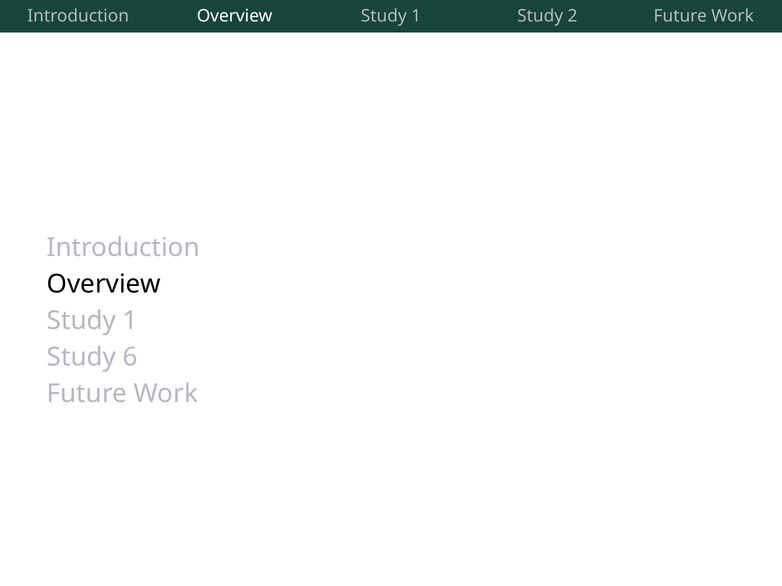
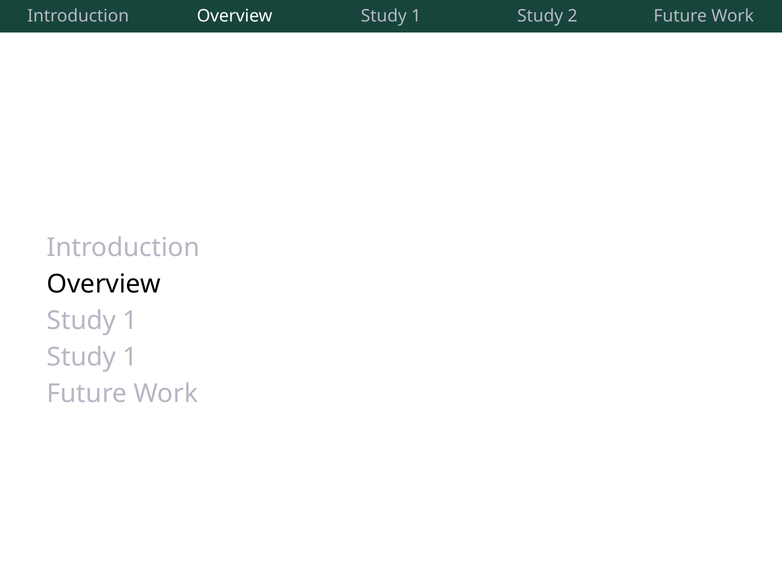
6 at (130, 357): 6 -> 1
